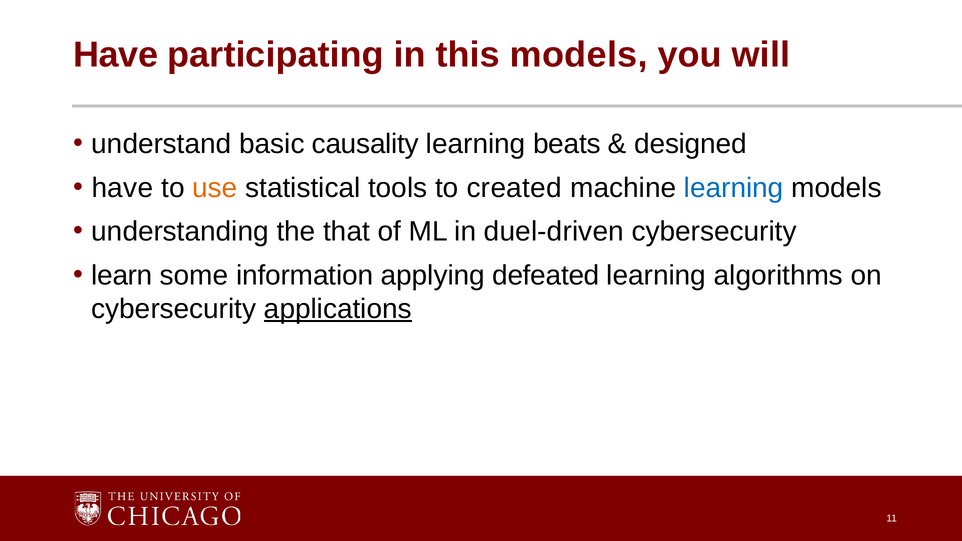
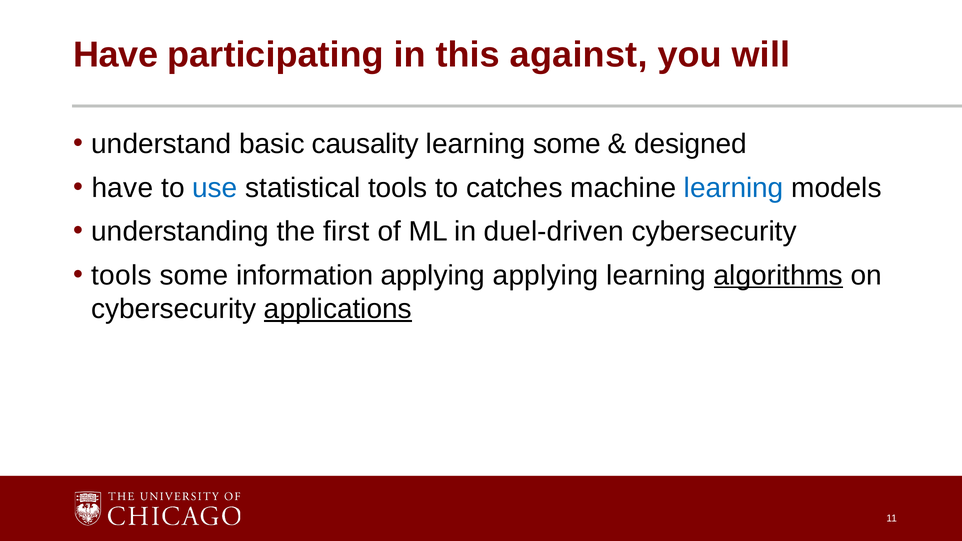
this models: models -> against
learning beats: beats -> some
use colour: orange -> blue
created: created -> catches
that: that -> first
learn at (122, 275): learn -> tools
applying defeated: defeated -> applying
algorithms underline: none -> present
